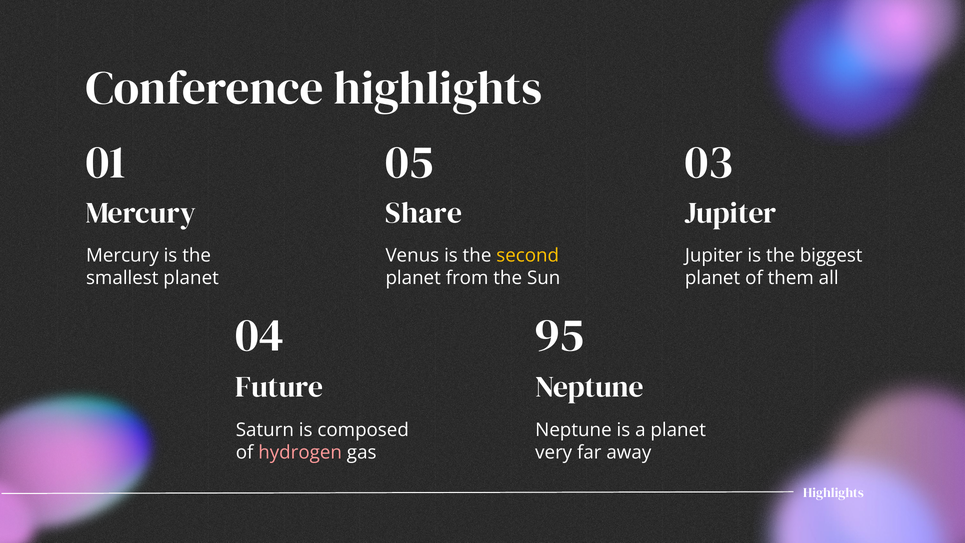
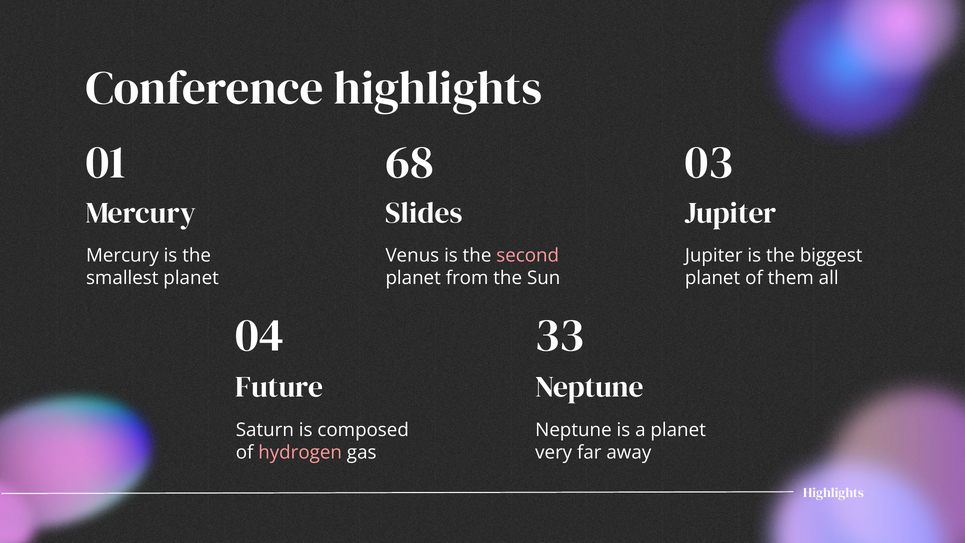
05: 05 -> 68
Share: Share -> Slides
second colour: yellow -> pink
95: 95 -> 33
